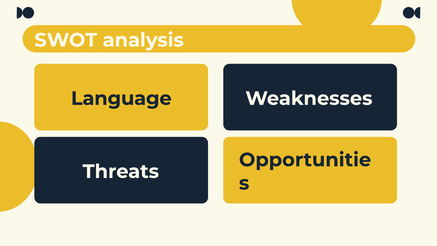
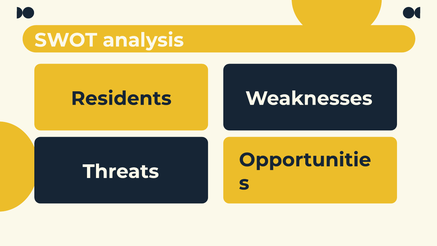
Language: Language -> Residents
